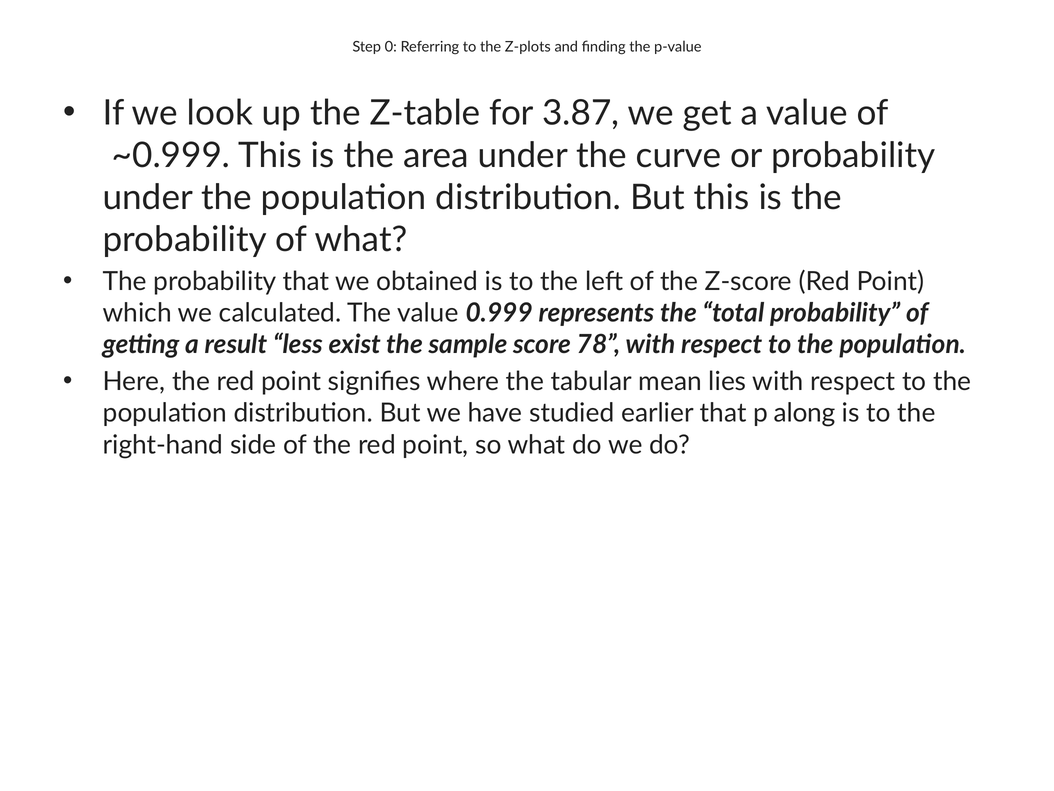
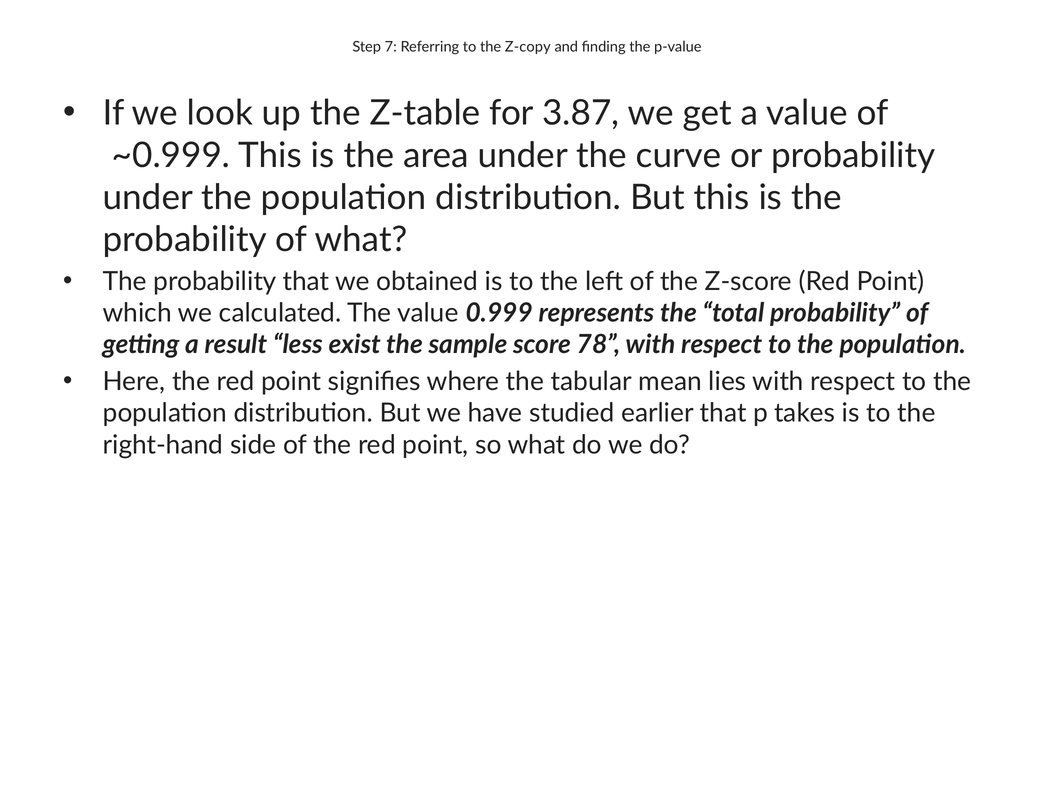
0: 0 -> 7
Z-plots: Z-plots -> Z-copy
along: along -> takes
